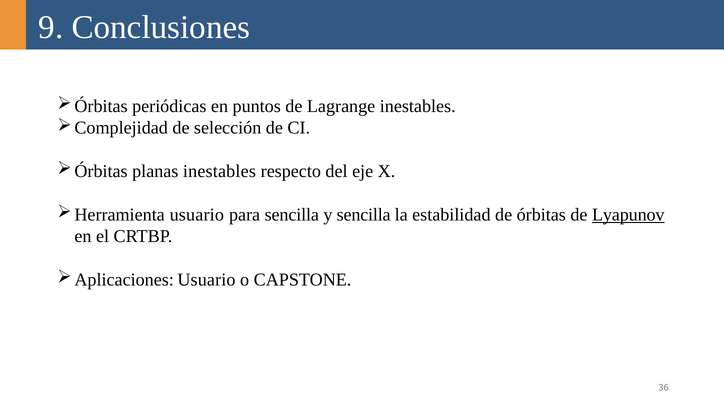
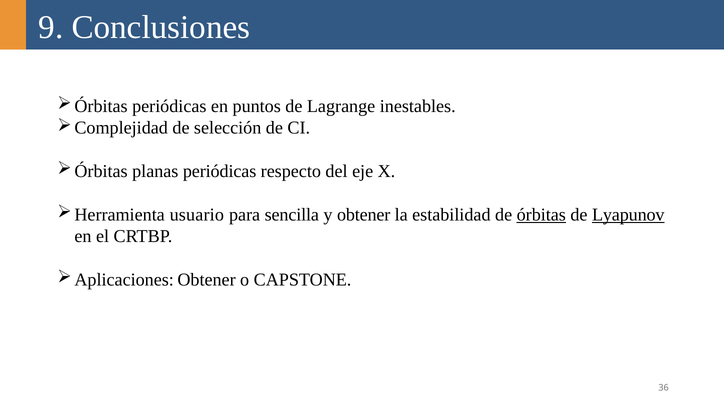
planas inestables: inestables -> periódicas
y sencilla: sencilla -> obtener
órbitas underline: none -> present
Usuario at (206, 280): Usuario -> Obtener
